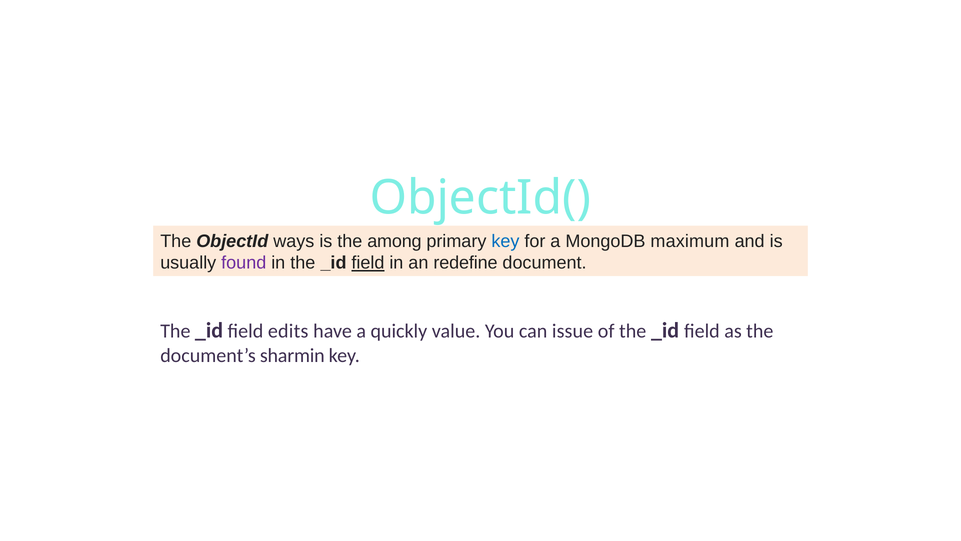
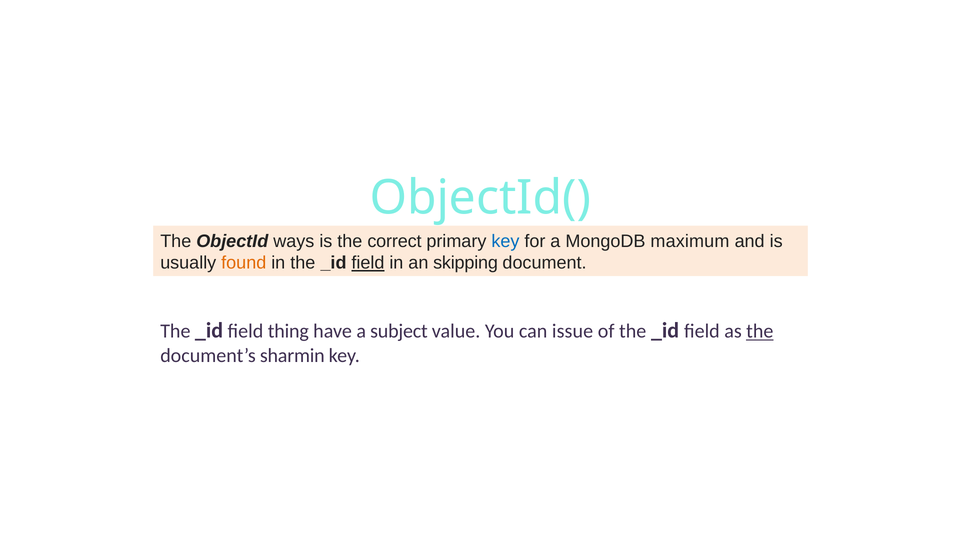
among: among -> correct
found colour: purple -> orange
redefine: redefine -> skipping
edits: edits -> thing
quickly: quickly -> subject
the at (760, 331) underline: none -> present
